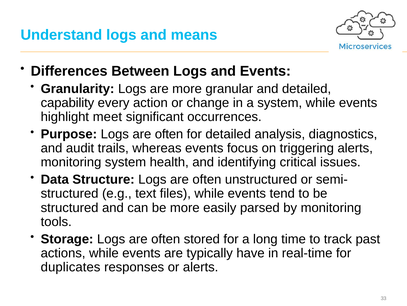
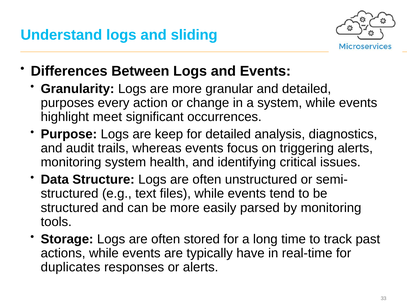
means: means -> sliding
capability: capability -> purposes
Purpose Logs are often: often -> keep
